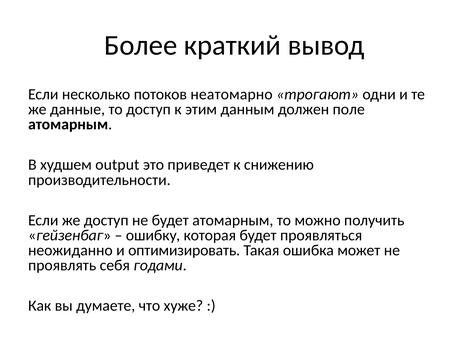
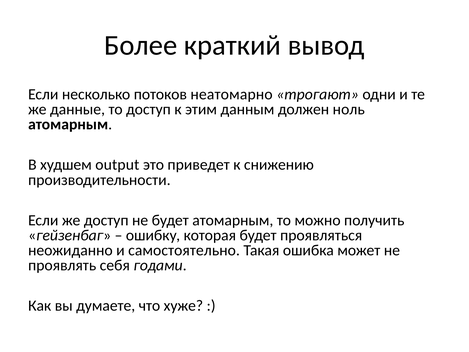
поле: поле -> ноль
оптимизировать: оптимизировать -> самостоятельно
